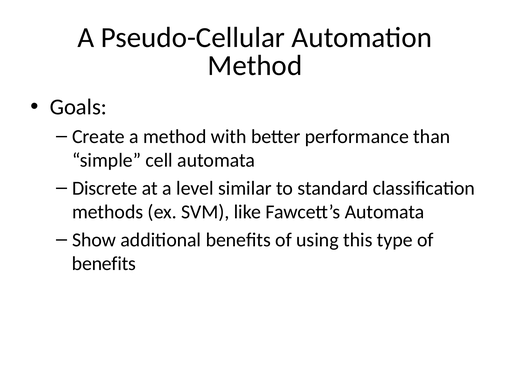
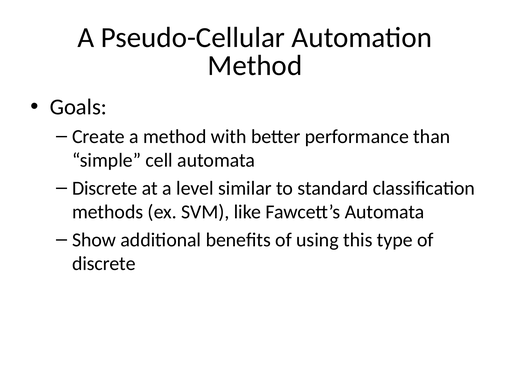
benefits at (104, 263): benefits -> discrete
